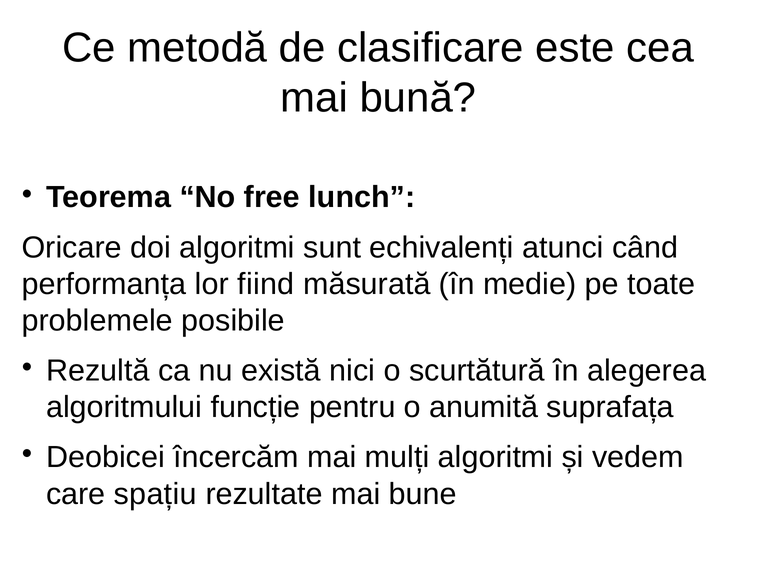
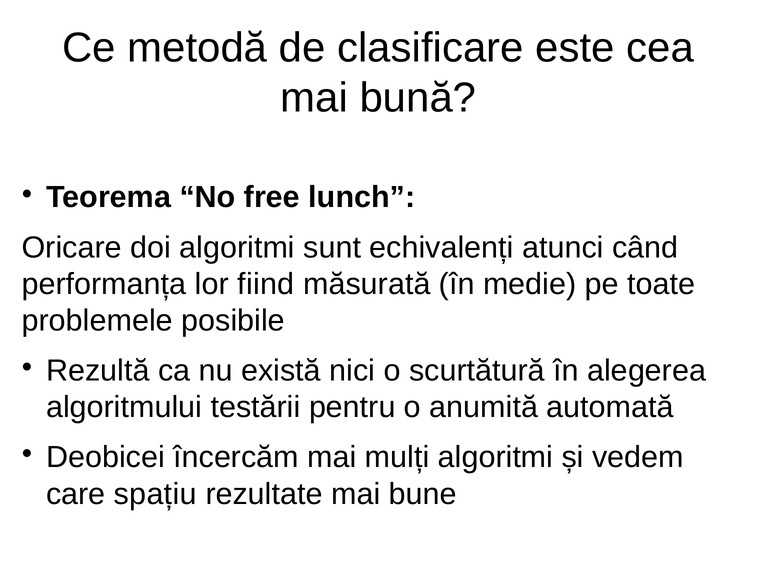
funcție: funcție -> testării
suprafața: suprafața -> automată
